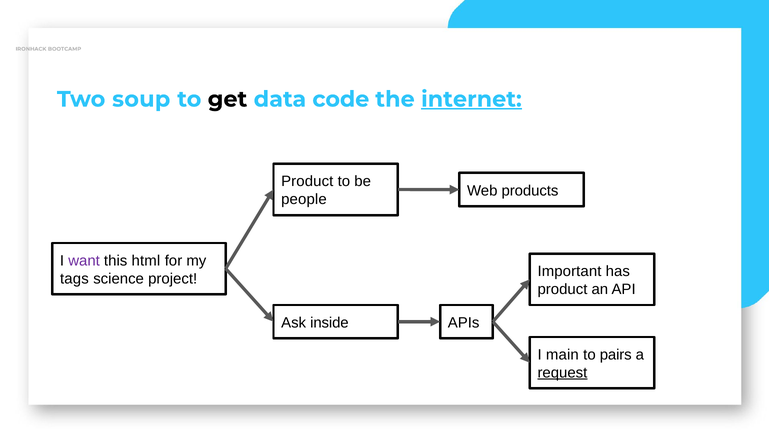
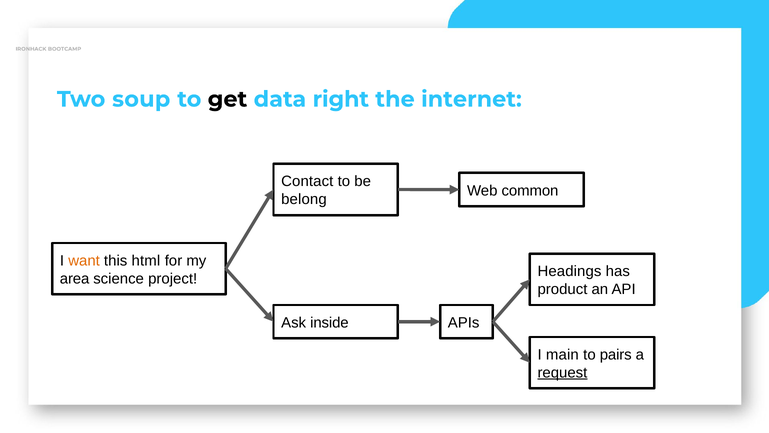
code: code -> right
internet underline: present -> none
Product at (307, 181): Product -> Contact
products: products -> common
people: people -> belong
want colour: purple -> orange
Important: Important -> Headings
tags: tags -> area
